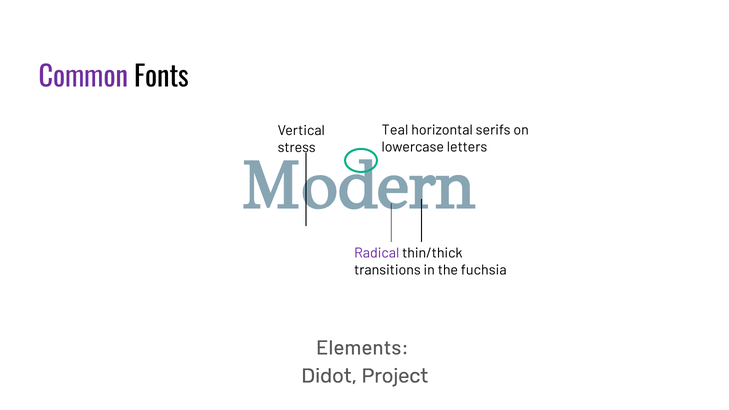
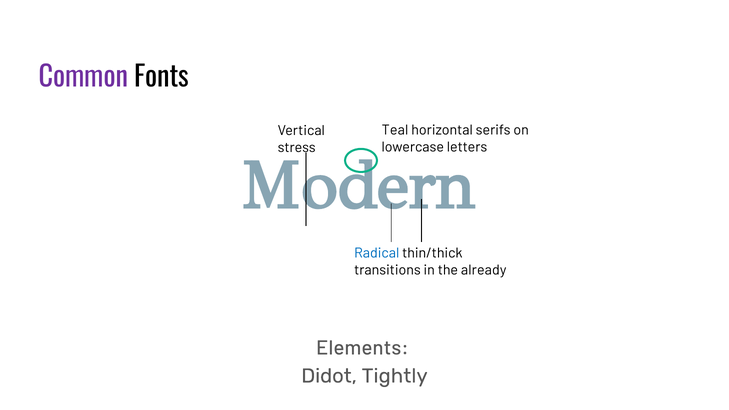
Radical colour: purple -> blue
fuchsia: fuchsia -> already
Project: Project -> Tightly
